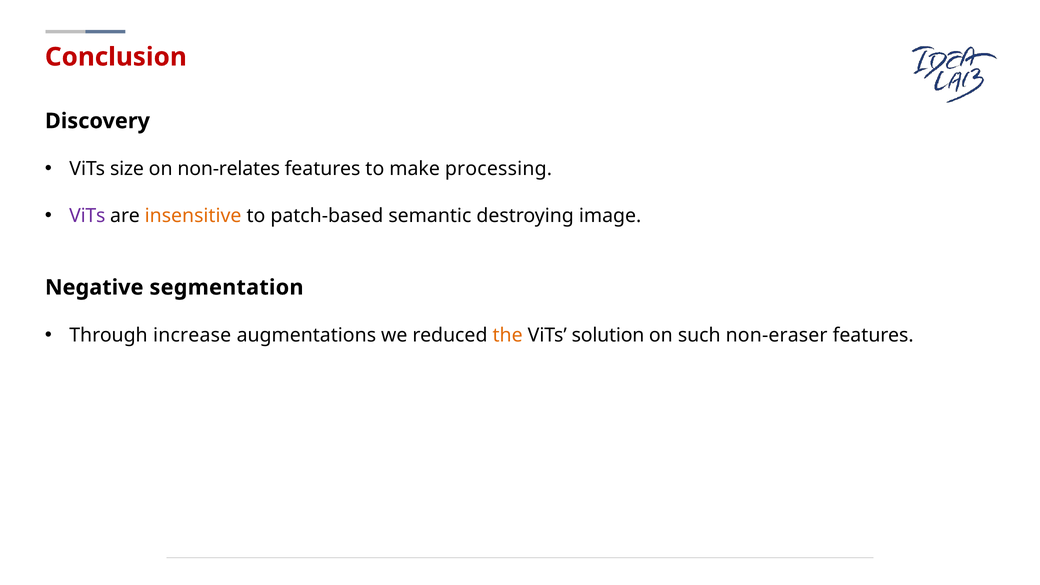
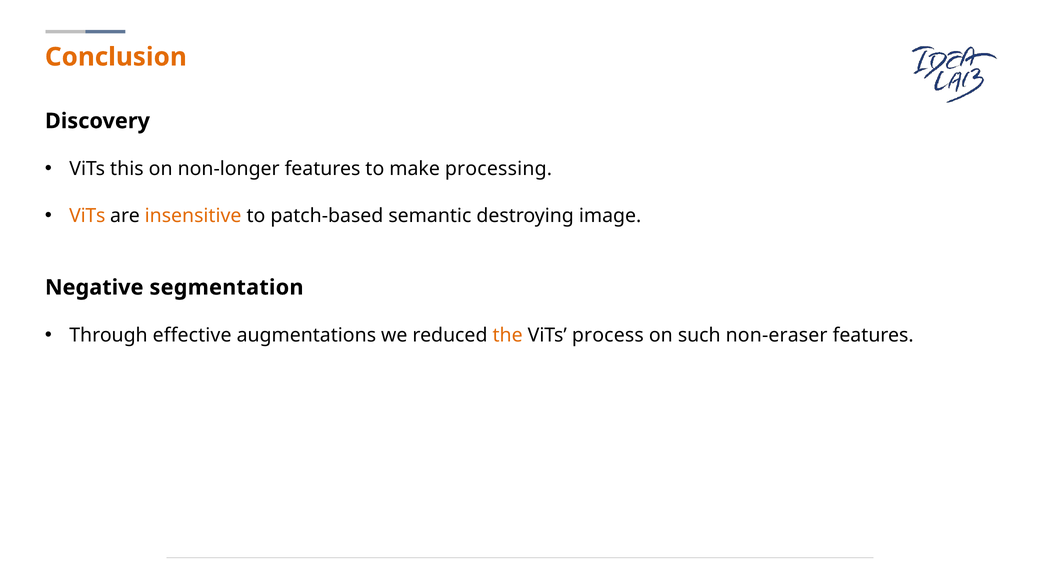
Conclusion colour: red -> orange
size: size -> this
non-relates: non-relates -> non-longer
ViTs at (87, 216) colour: purple -> orange
increase: increase -> effective
solution: solution -> process
